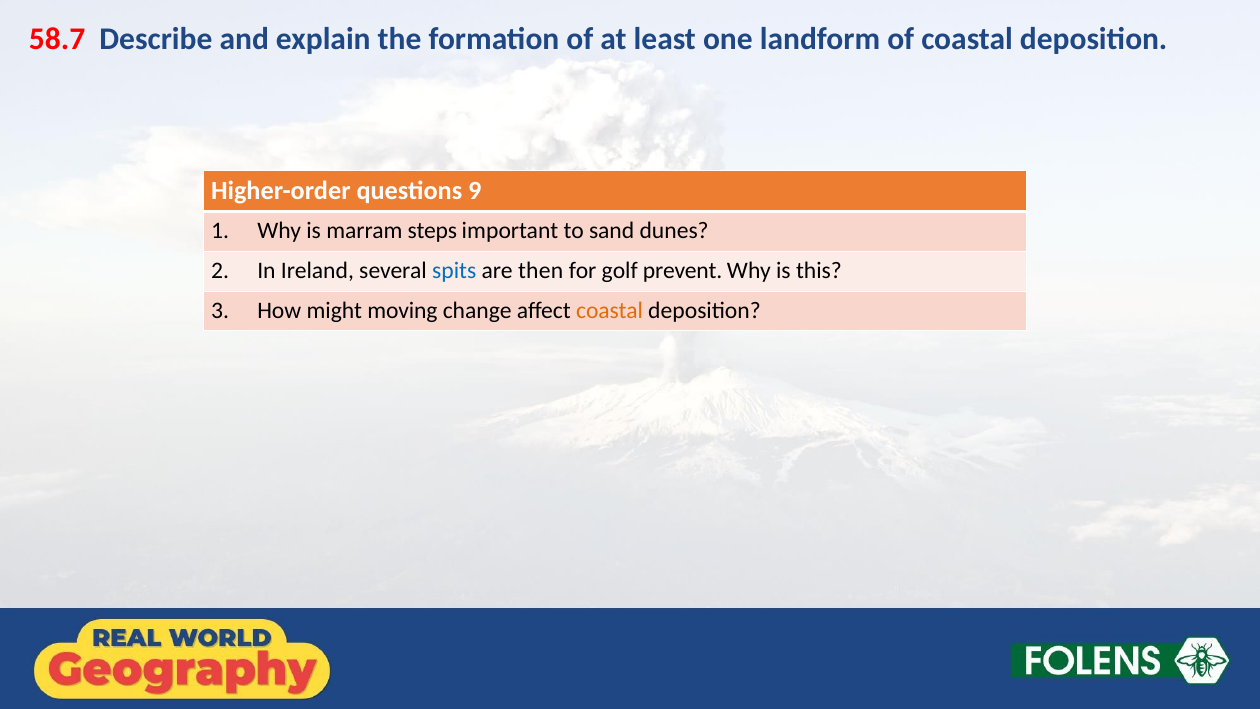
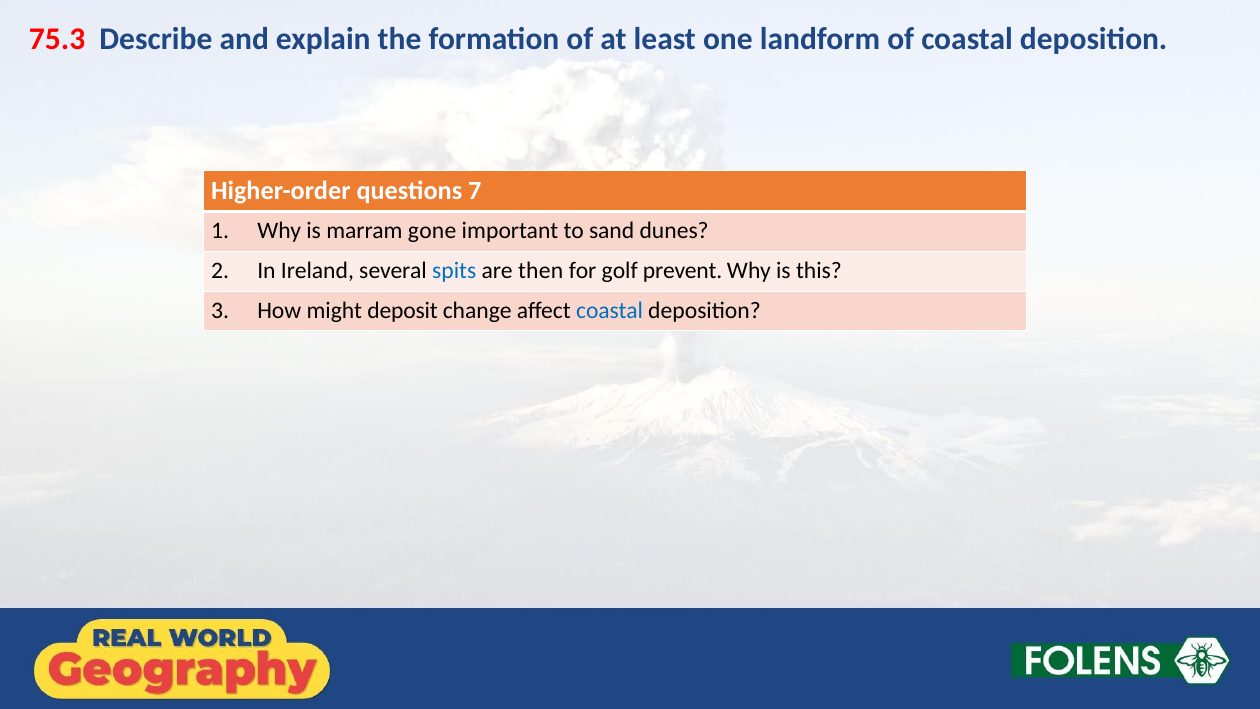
58.7: 58.7 -> 75.3
9: 9 -> 7
steps: steps -> gone
moving: moving -> deposit
coastal at (610, 310) colour: orange -> blue
